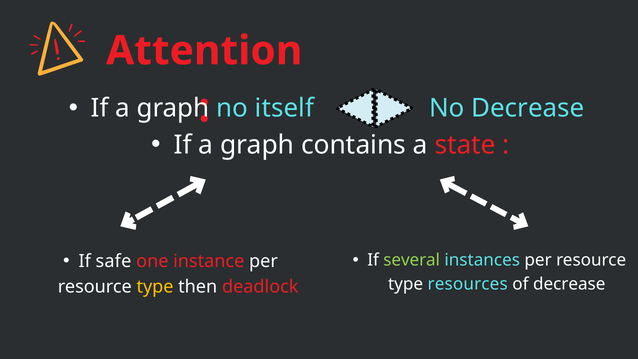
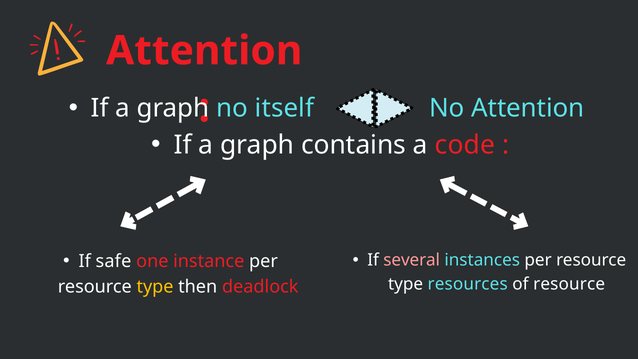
No Decrease: Decrease -> Attention
state: state -> code
several colour: light green -> pink
of decrease: decrease -> resource
